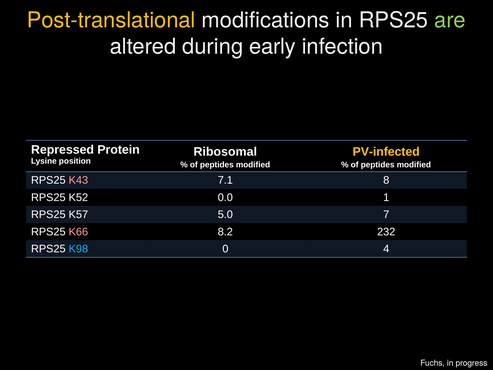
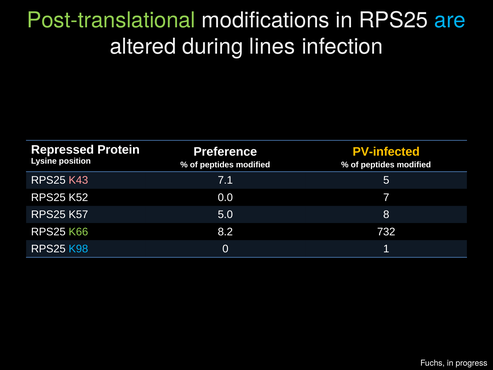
Post-translational colour: yellow -> light green
are colour: light green -> light blue
early: early -> lines
Ribosomal: Ribosomal -> Preference
8: 8 -> 5
1: 1 -> 7
7: 7 -> 8
K66 colour: pink -> light green
232: 232 -> 732
4: 4 -> 1
